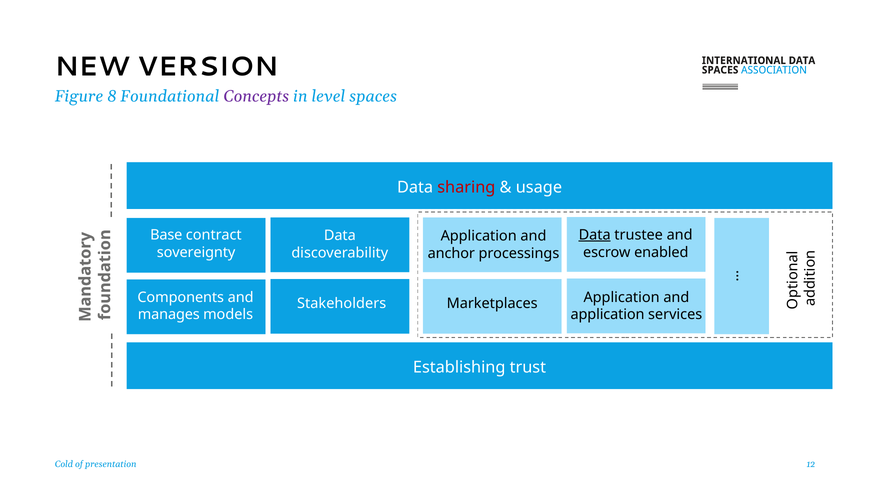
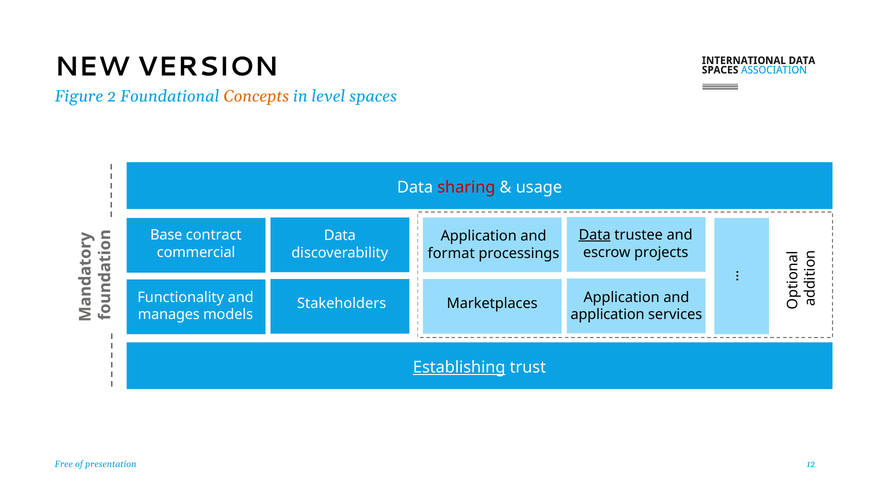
8: 8 -> 2
Concepts colour: purple -> orange
sovereignty: sovereignty -> commercial
enabled: enabled -> projects
anchor: anchor -> format
Components: Components -> Functionality
Establishing underline: none -> present
Cold: Cold -> Free
